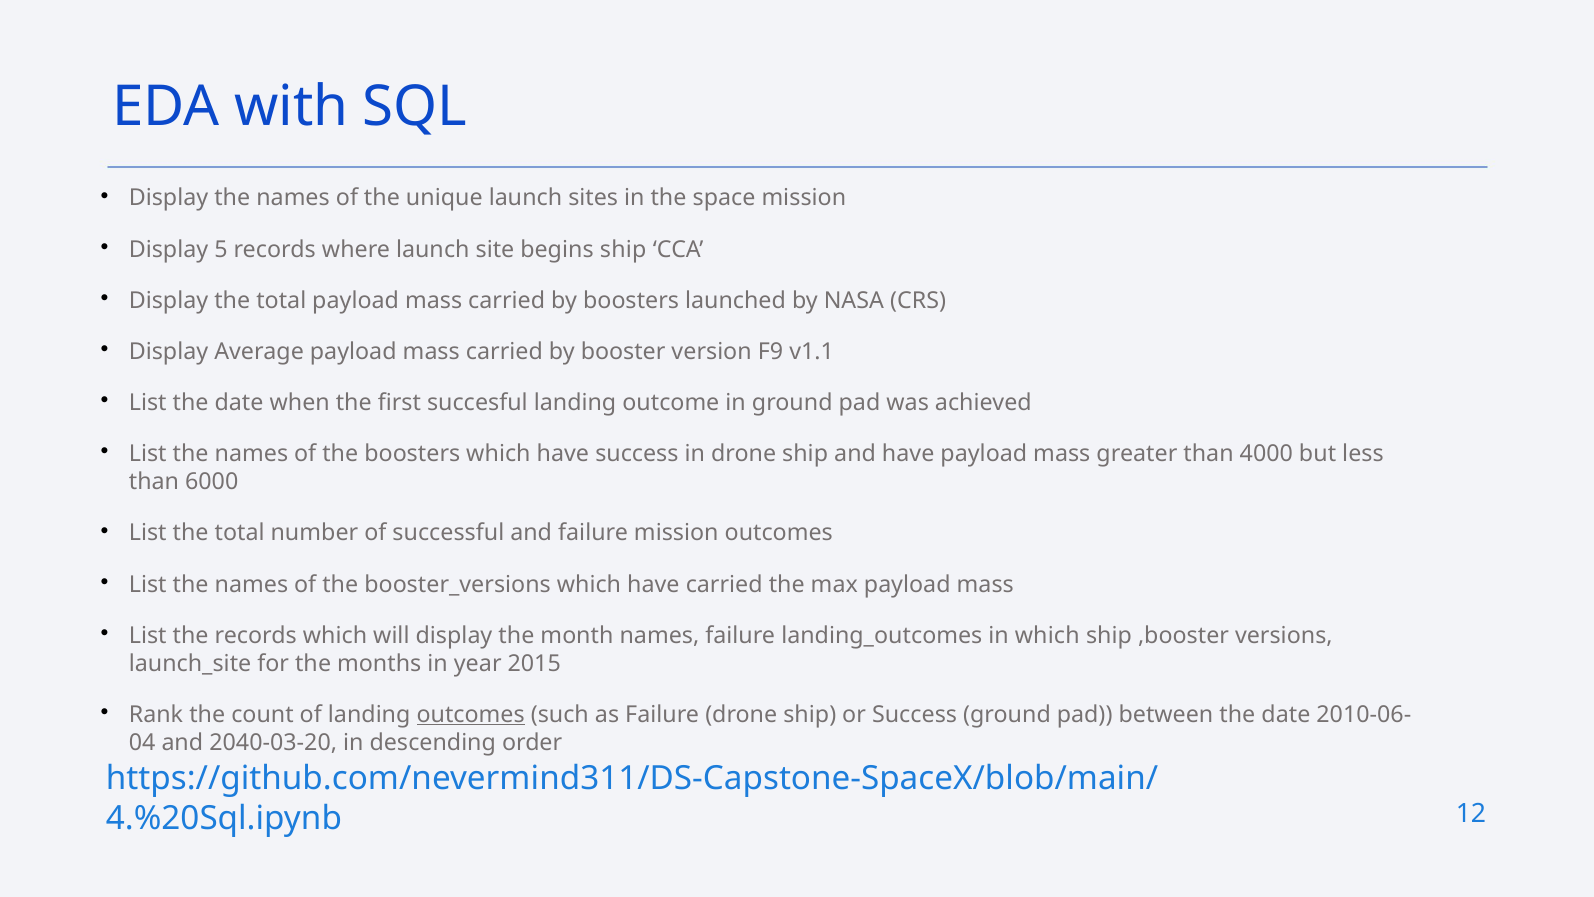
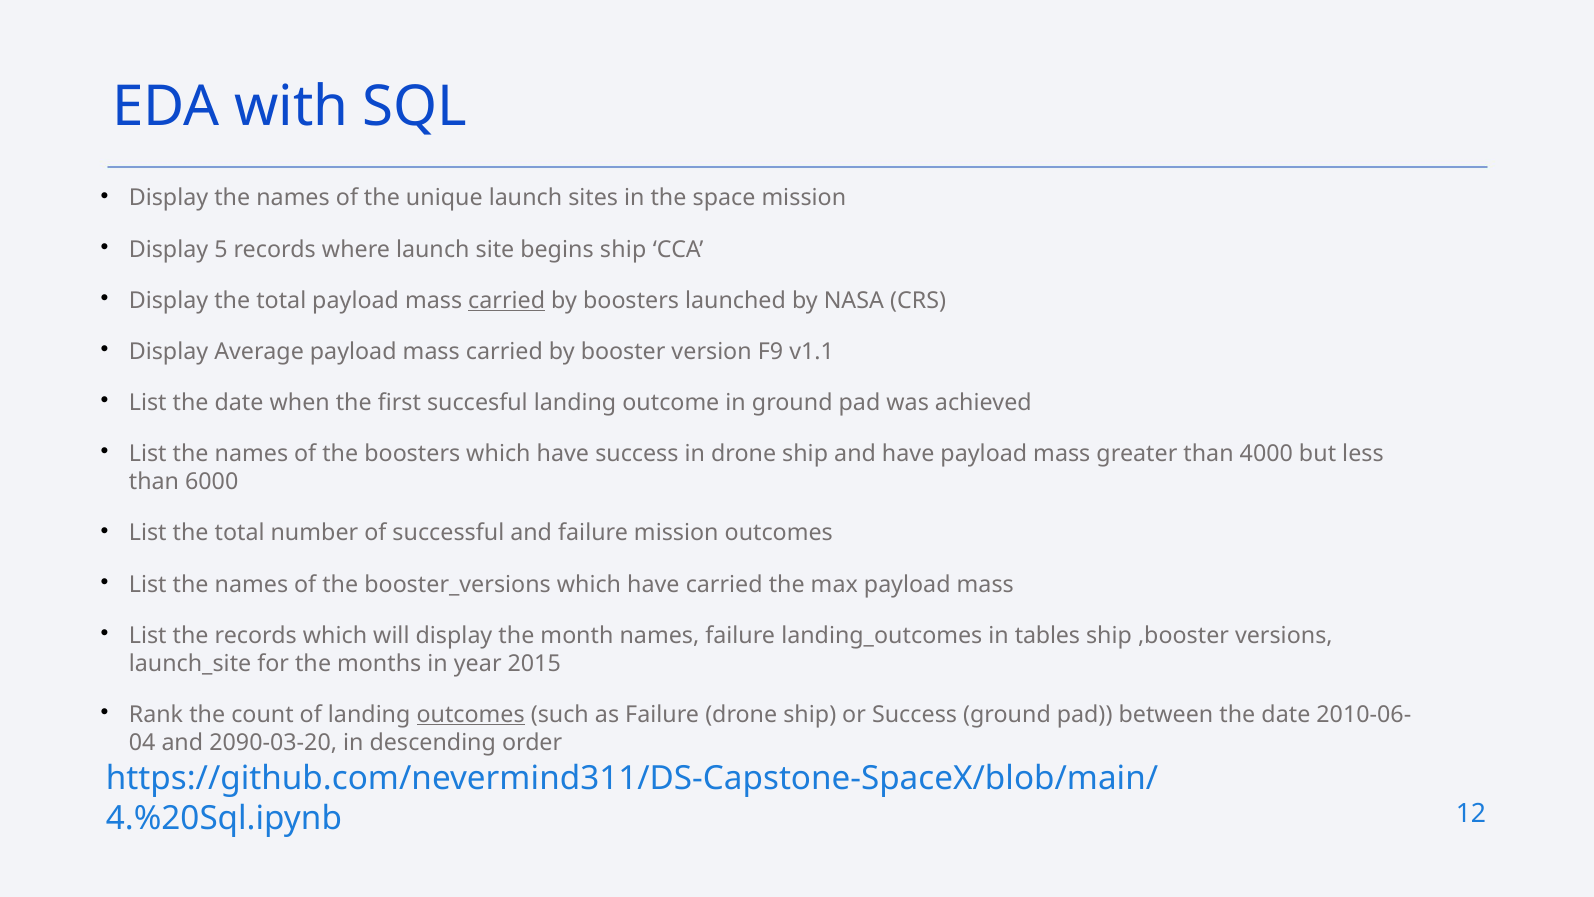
carried at (507, 300) underline: none -> present
in which: which -> tables
2040-03-20: 2040-03-20 -> 2090-03-20
